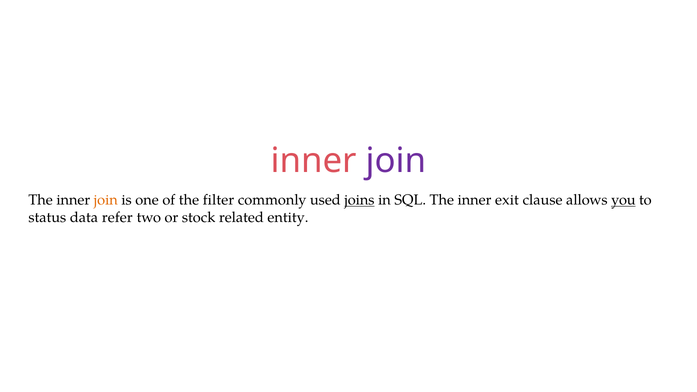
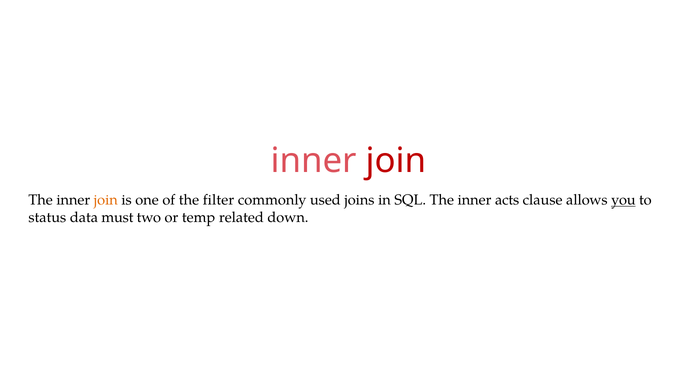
join at (396, 161) colour: purple -> red
joins underline: present -> none
exit: exit -> acts
refer: refer -> must
stock: stock -> temp
entity: entity -> down
